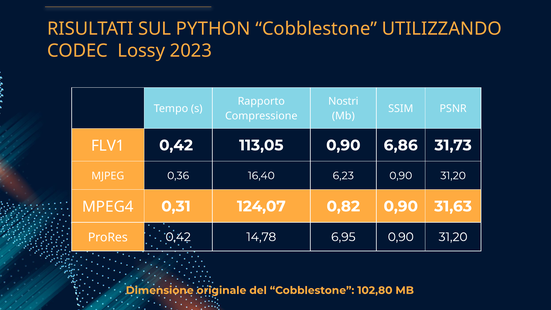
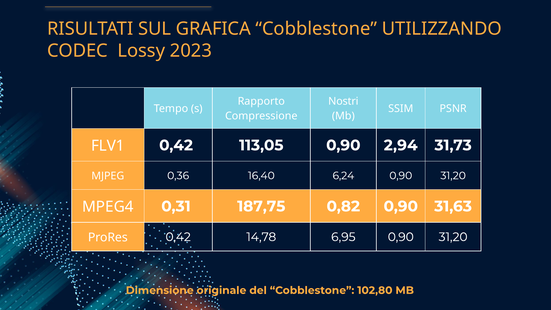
PYTHON: PYTHON -> GRAFICA
6,86: 6,86 -> 2,94
6,23: 6,23 -> 6,24
124,07: 124,07 -> 187,75
